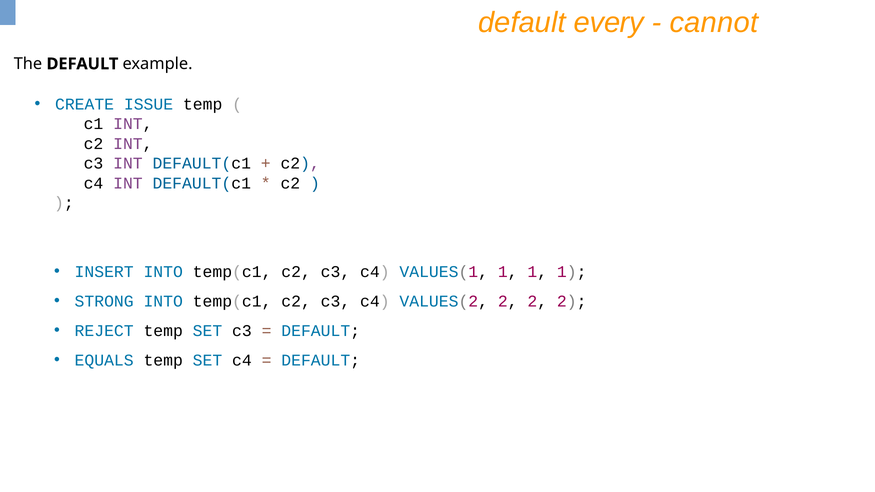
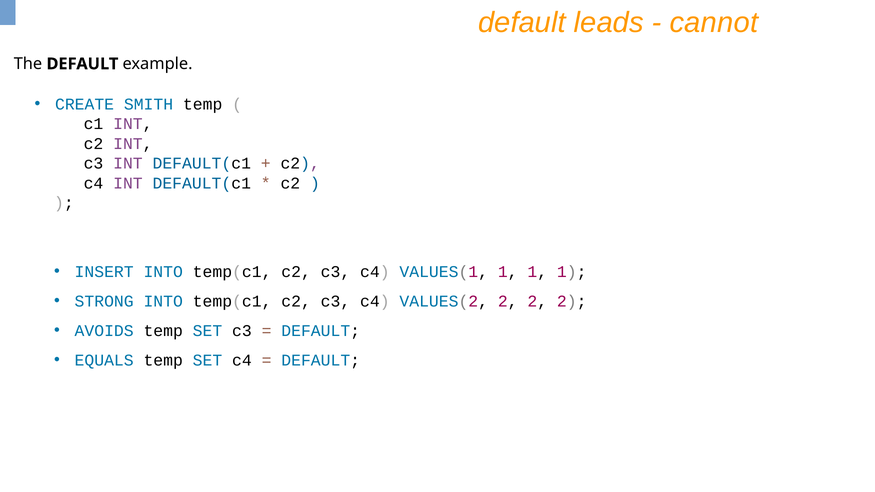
every: every -> leads
ISSUE: ISSUE -> SMITH
REJECT: REJECT -> AVOIDS
